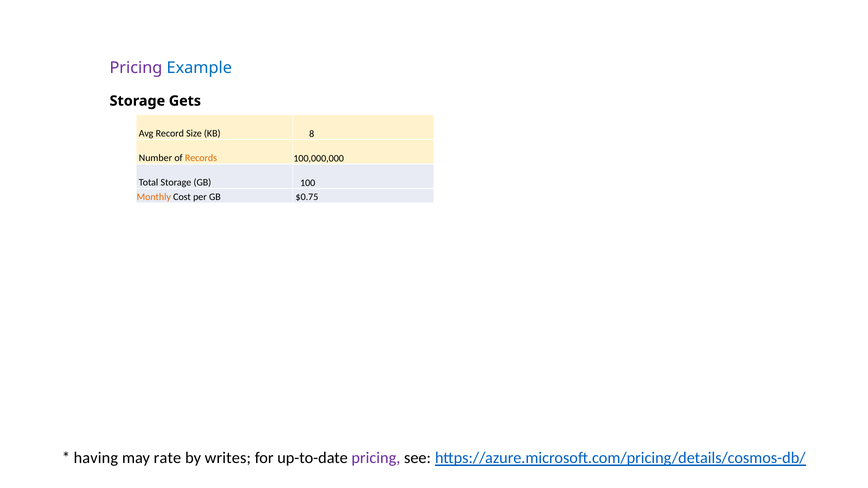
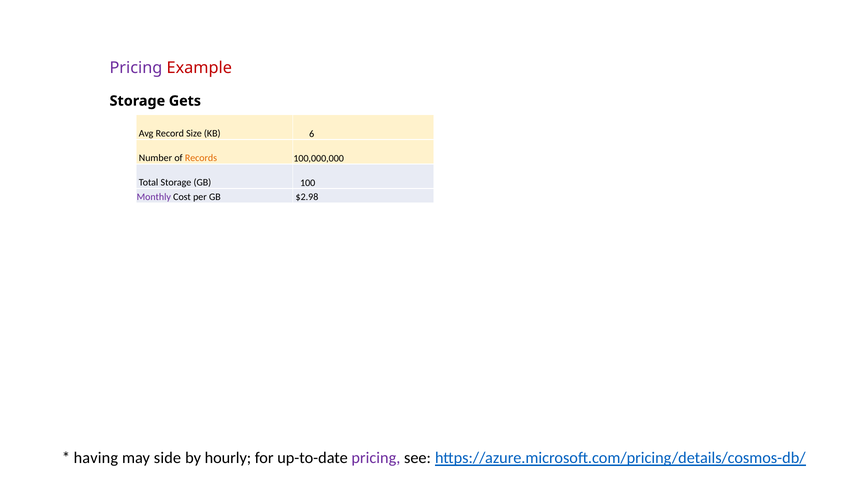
Example colour: blue -> red
8: 8 -> 6
Monthly colour: orange -> purple
$0.75: $0.75 -> $2.98
rate: rate -> side
writes: writes -> hourly
